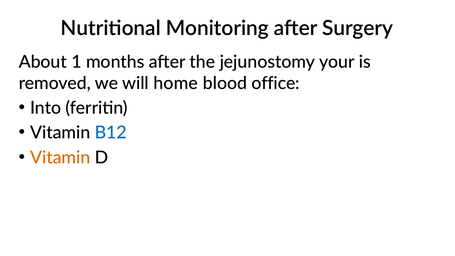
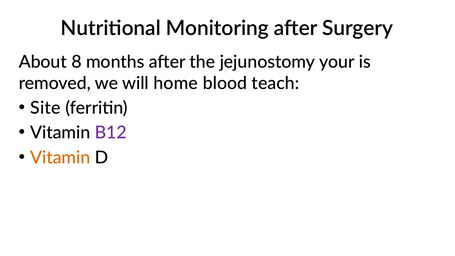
1: 1 -> 8
office: office -> teach
Into: Into -> Site
B12 colour: blue -> purple
